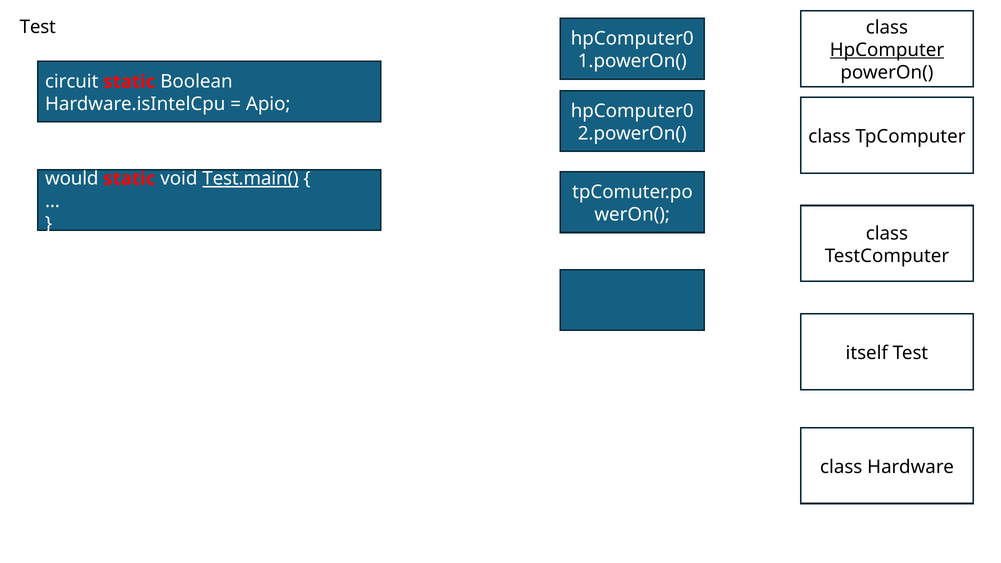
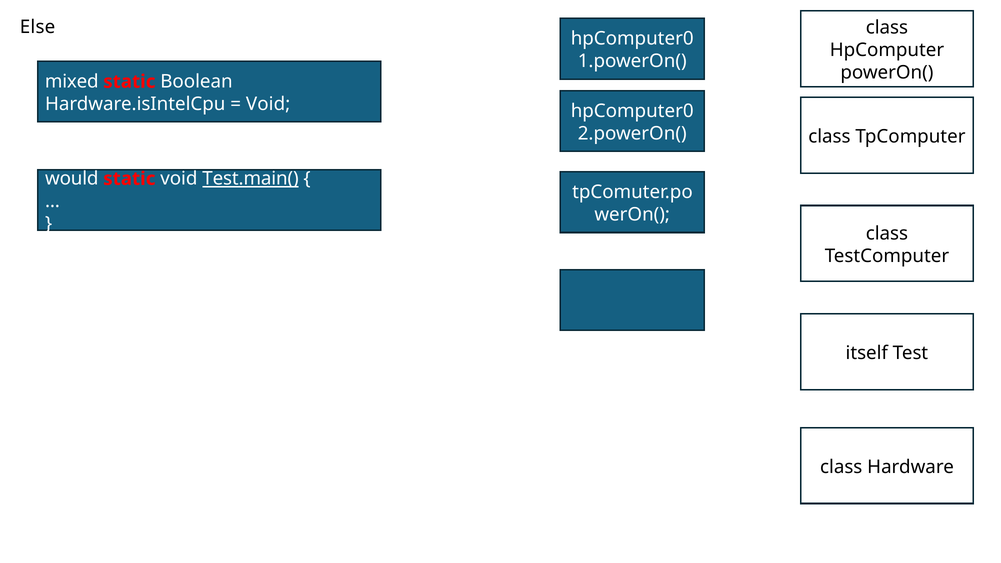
Test at (38, 27): Test -> Else
HpComputer underline: present -> none
circuit: circuit -> mixed
Apio at (268, 104): Apio -> Void
